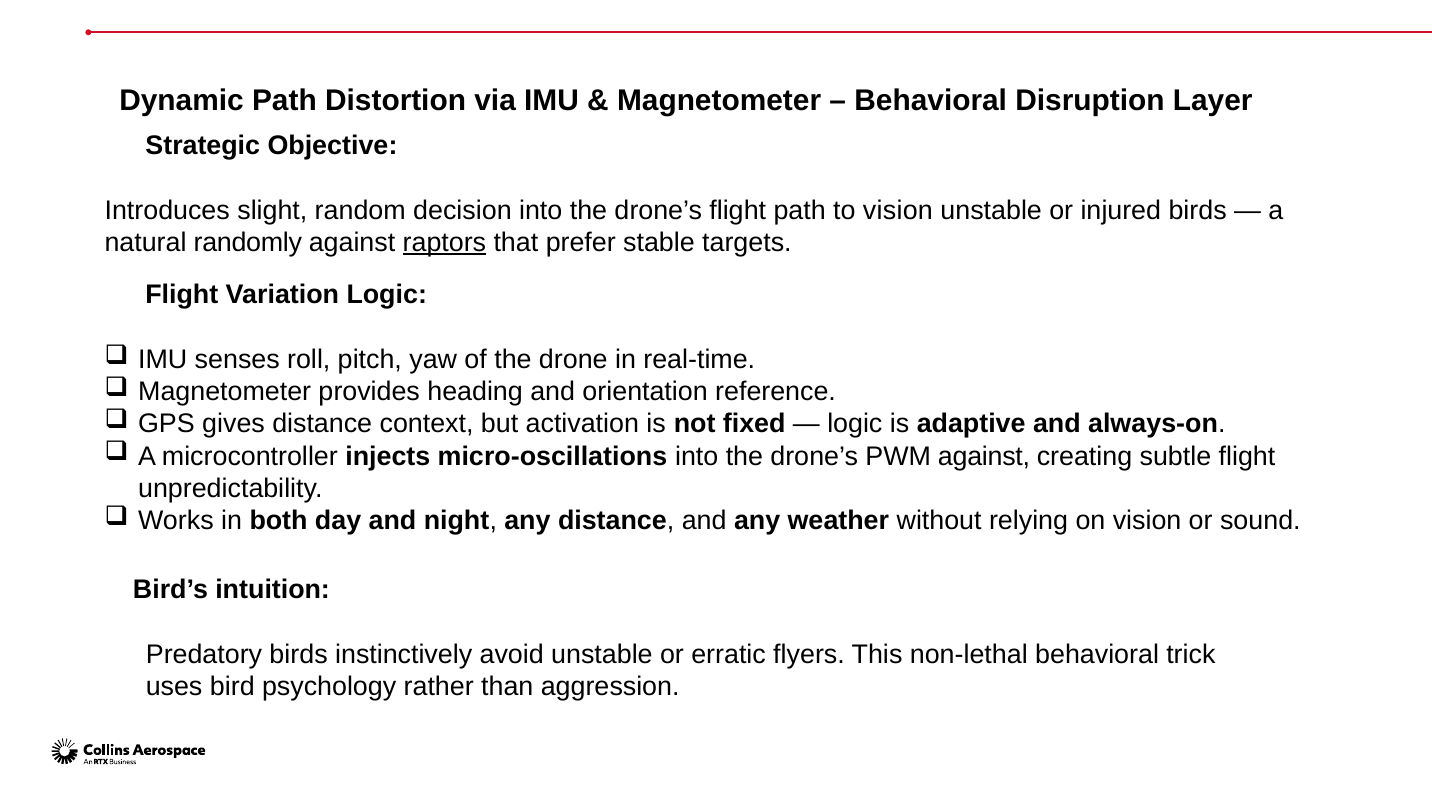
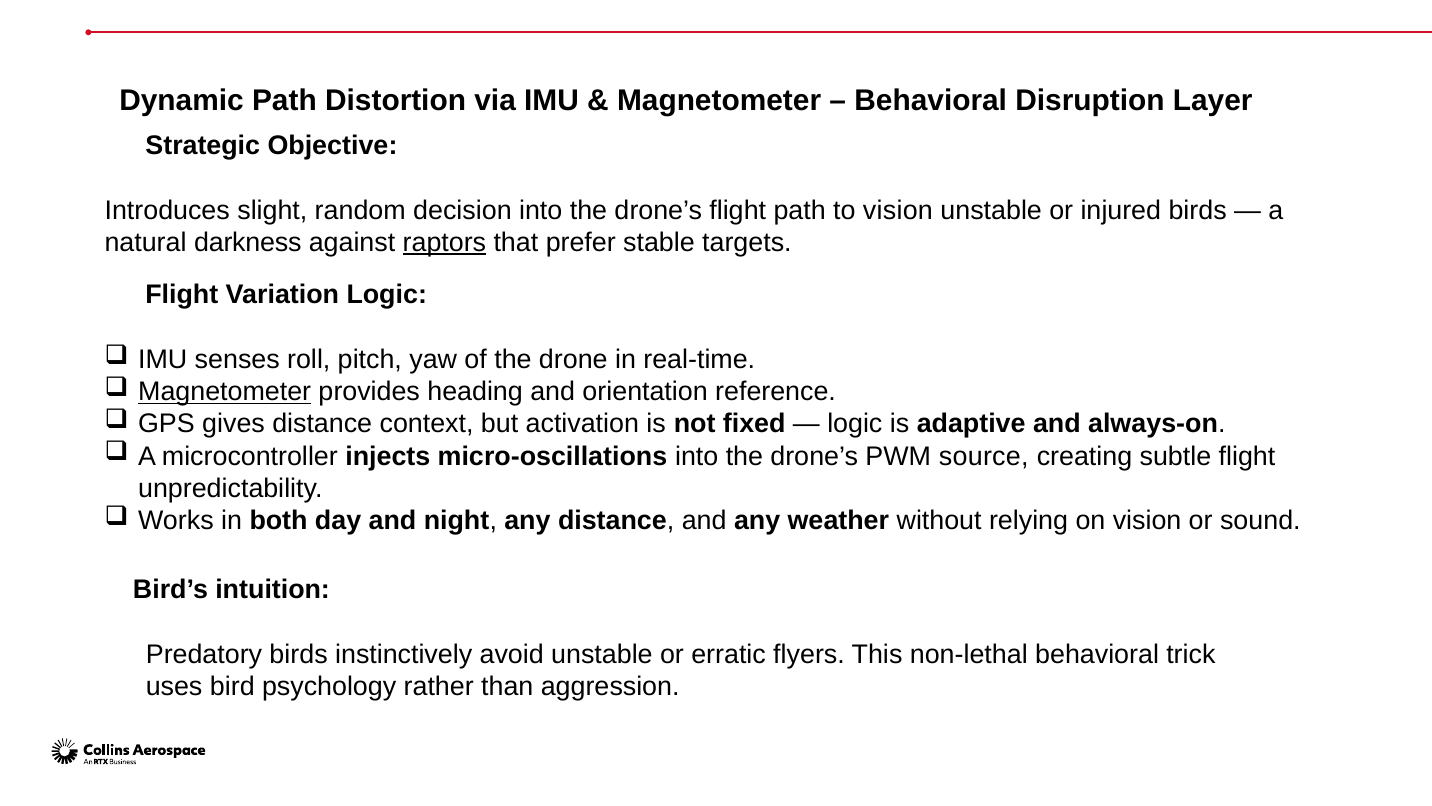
randomly: randomly -> darkness
Magnetometer at (225, 392) underline: none -> present
PWM against: against -> source
